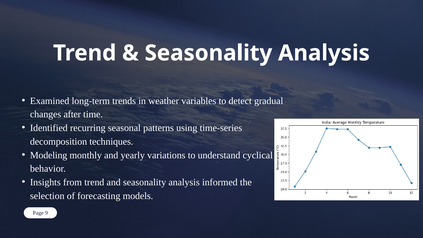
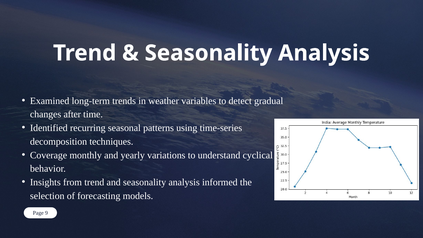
Modeling: Modeling -> Coverage
